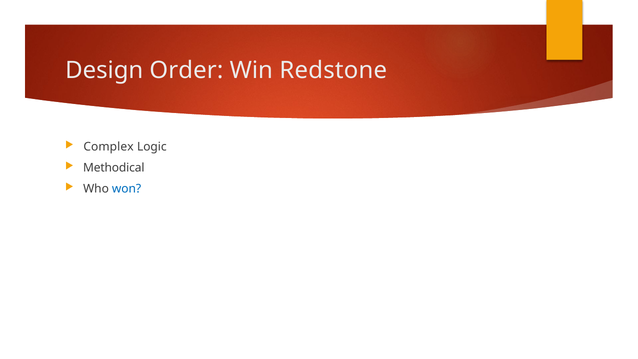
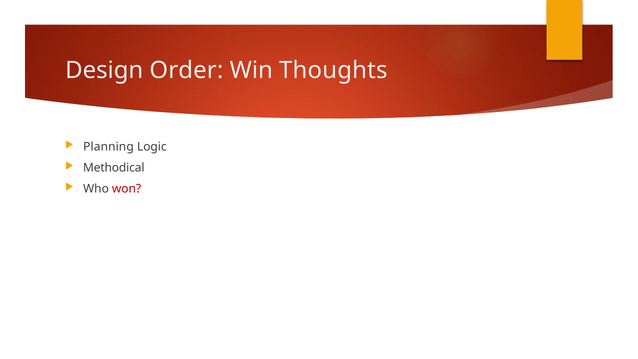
Redstone: Redstone -> Thoughts
Complex: Complex -> Planning
won colour: blue -> red
